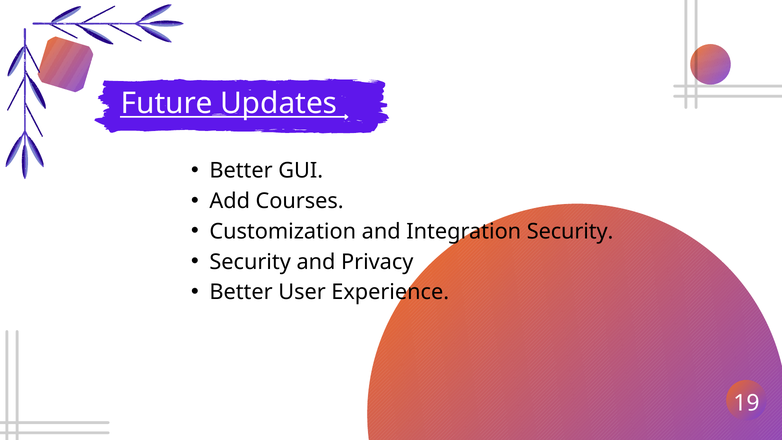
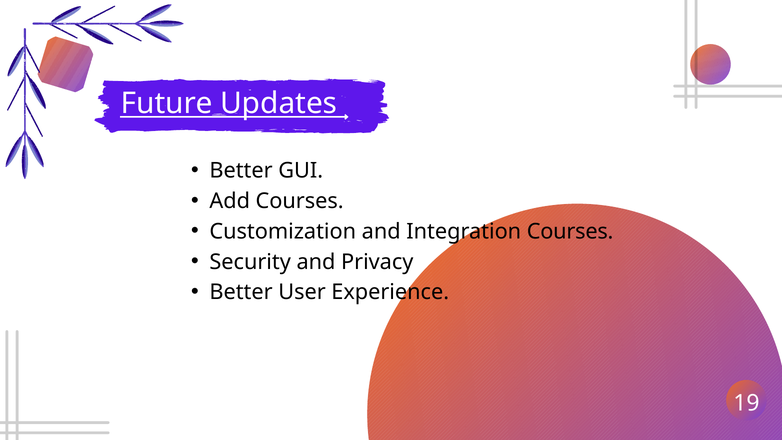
Integration Security: Security -> Courses
